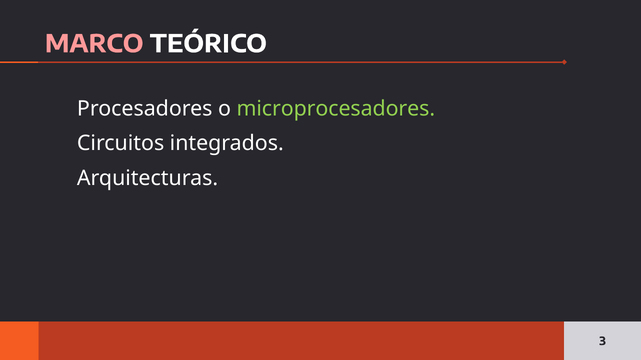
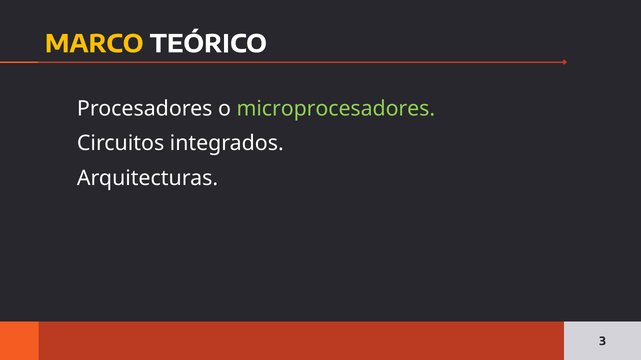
MARCO colour: pink -> yellow
